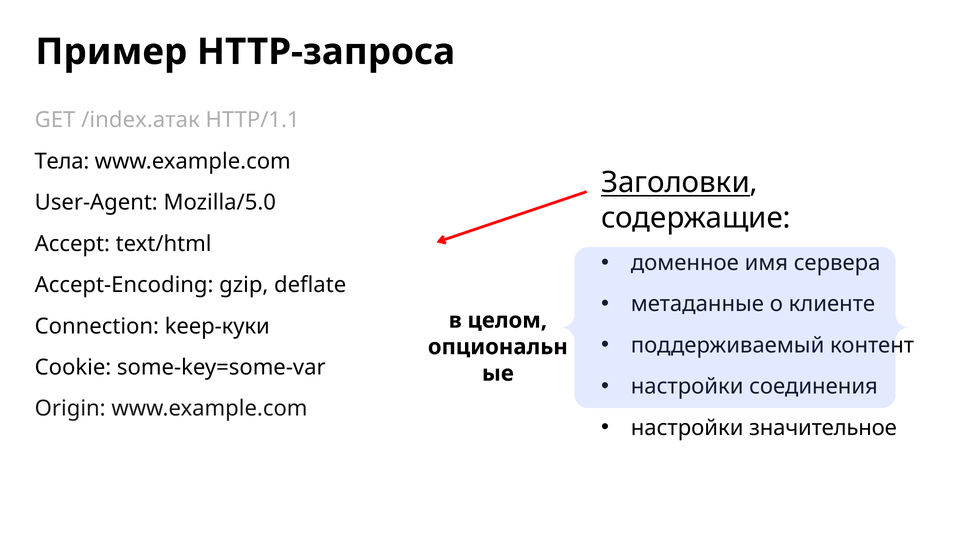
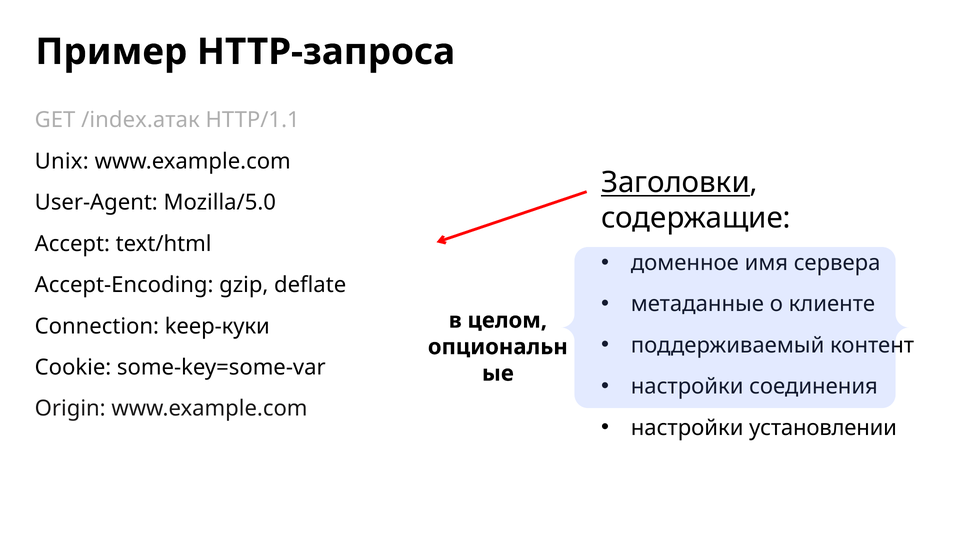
Тела: Тела -> Unix
значительное: значительное -> установлении
